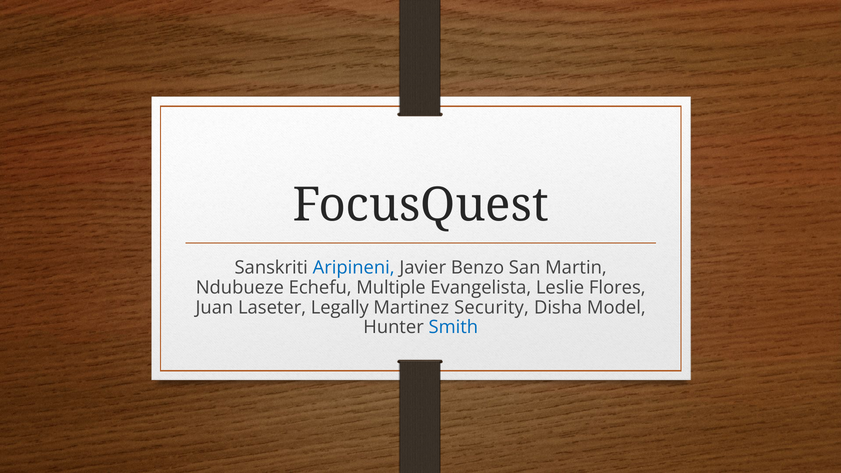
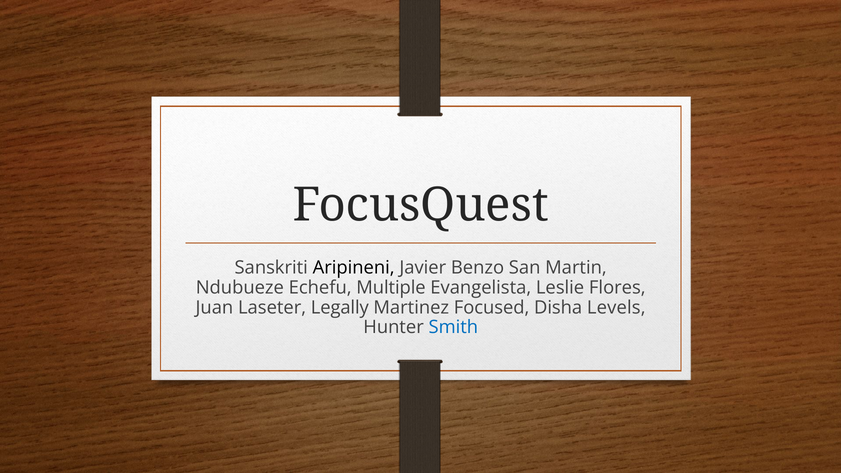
Aripineni colour: blue -> black
Security: Security -> Focused
Model: Model -> Levels
